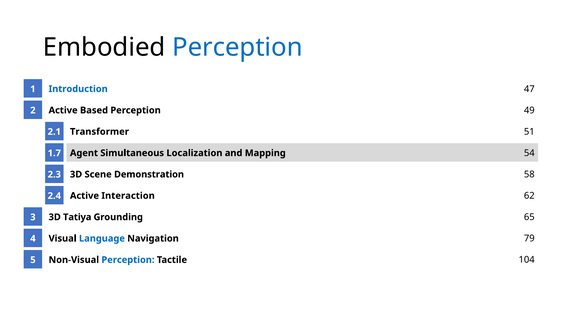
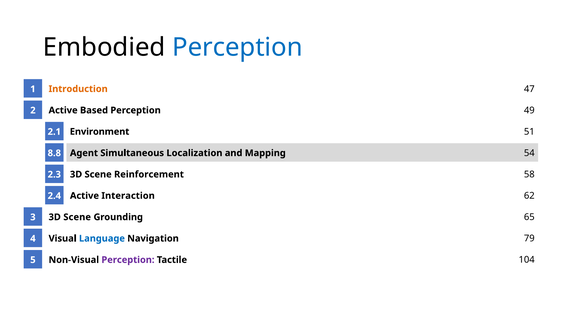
Introduction colour: blue -> orange
Transformer: Transformer -> Environment
1.7: 1.7 -> 8.8
Demonstration: Demonstration -> Reinforcement
Tatiya at (77, 217): Tatiya -> Scene
Perception at (128, 260) colour: blue -> purple
